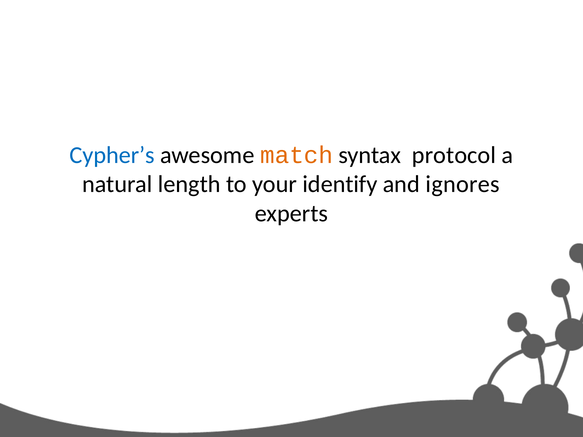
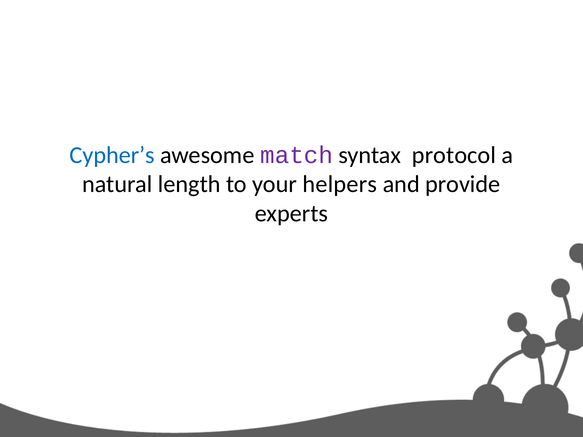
match colour: orange -> purple
identify: identify -> helpers
ignores: ignores -> provide
